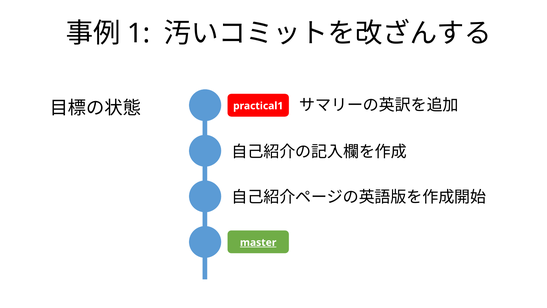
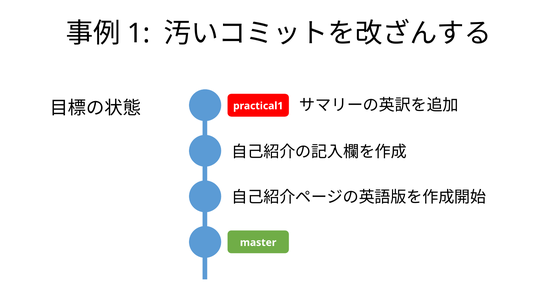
master underline: present -> none
